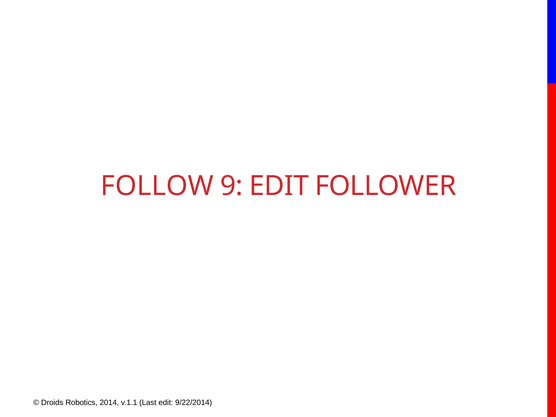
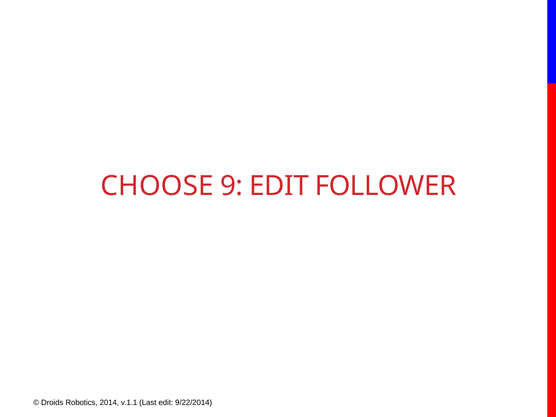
FOLLOW: FOLLOW -> CHOOSE
